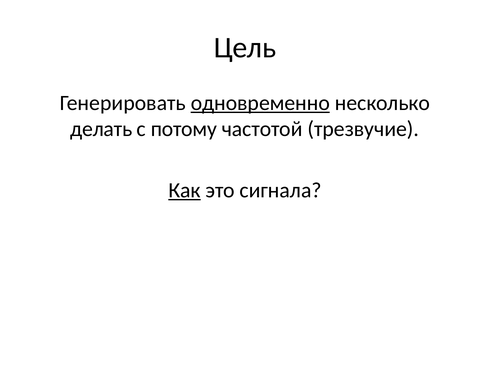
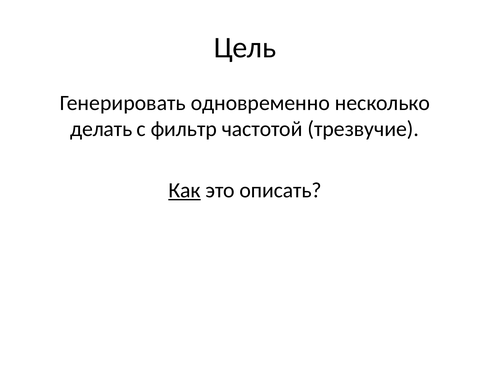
одновременно underline: present -> none
потому: потому -> фильтр
сигнала: сигнала -> описать
